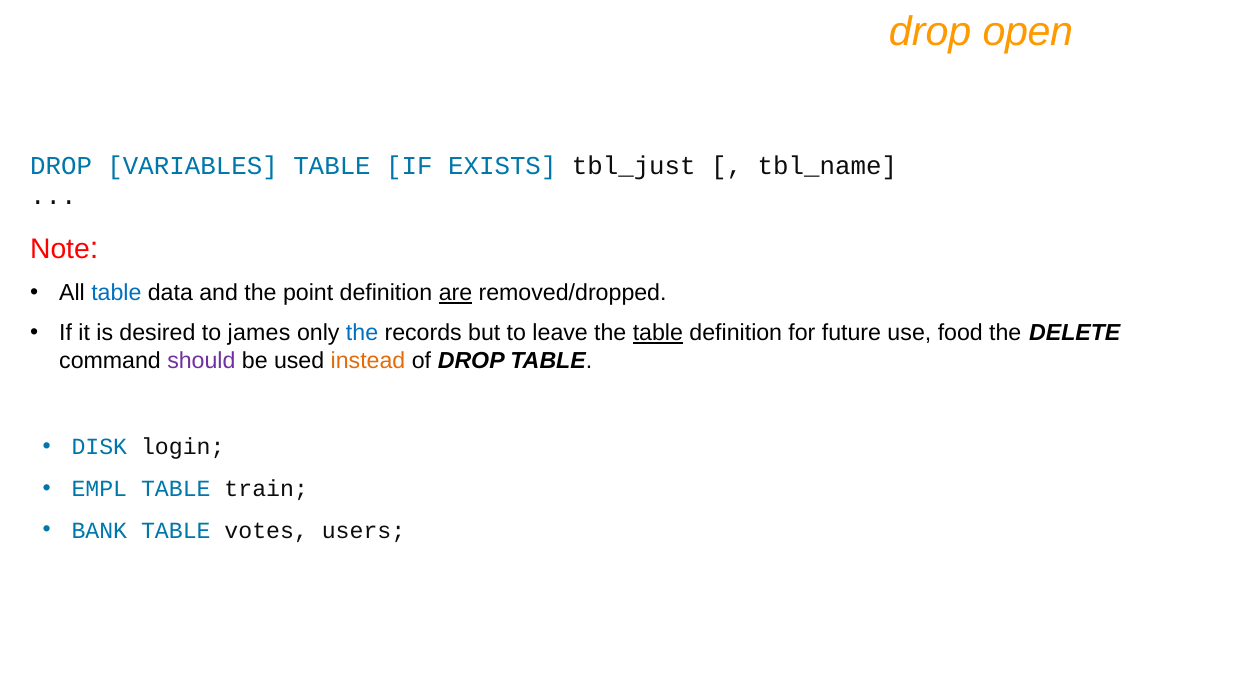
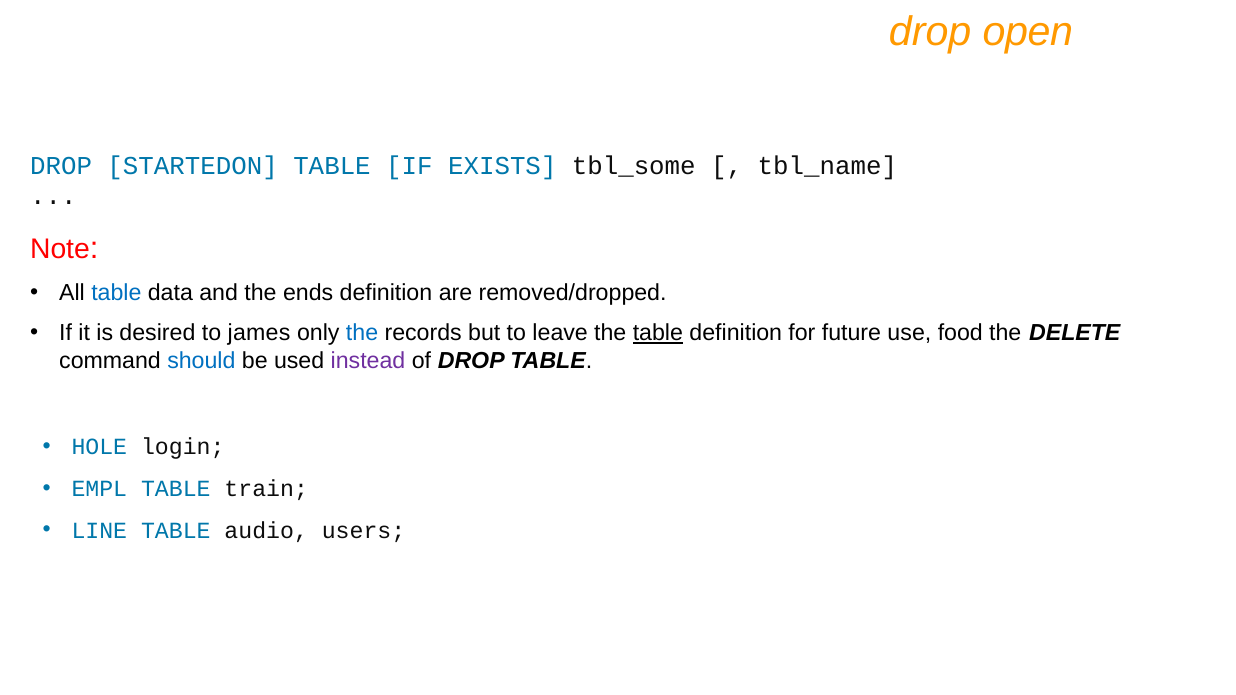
VARIABLES: VARIABLES -> STARTEDON
tbl_just: tbl_just -> tbl_some
point: point -> ends
are underline: present -> none
should colour: purple -> blue
instead colour: orange -> purple
DISK: DISK -> HOLE
BANK: BANK -> LINE
votes: votes -> audio
